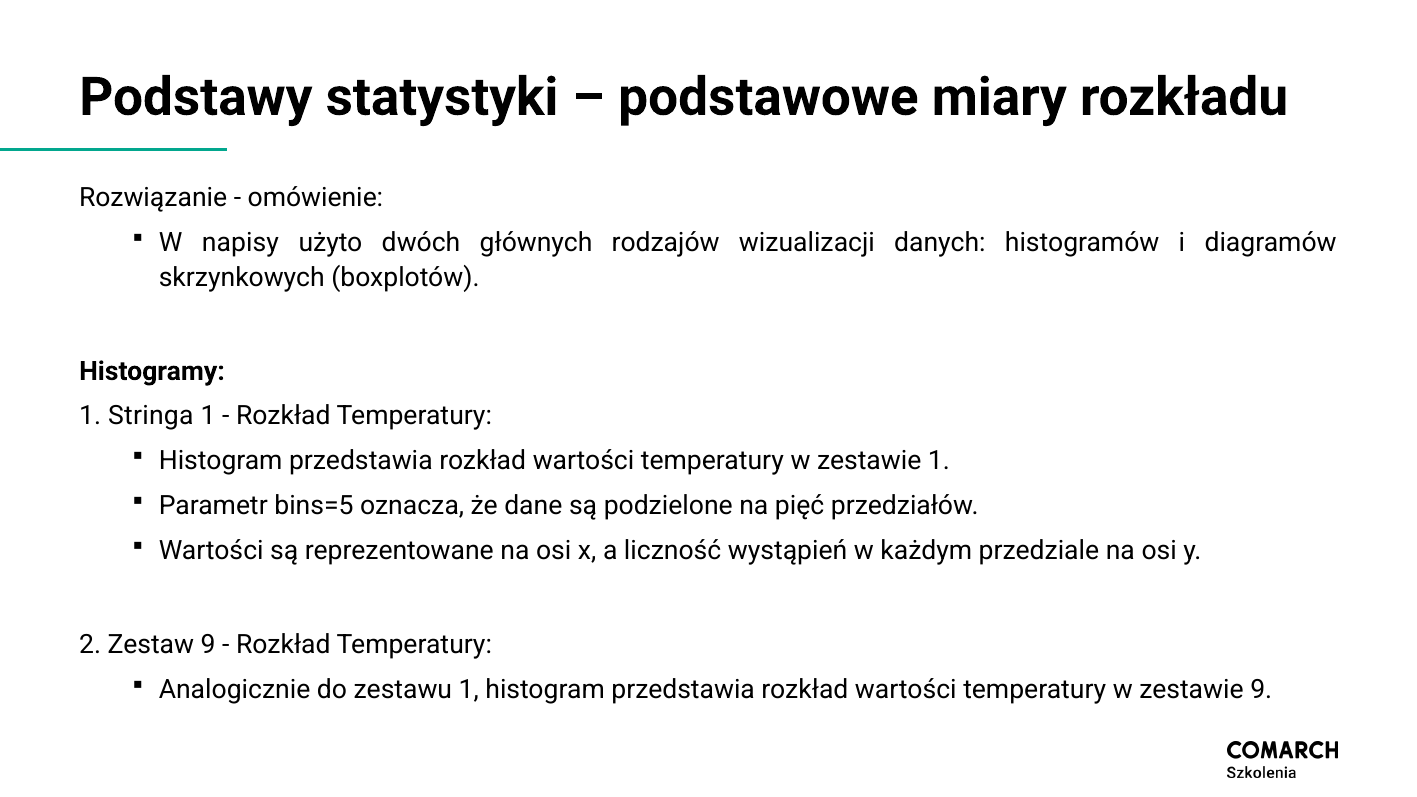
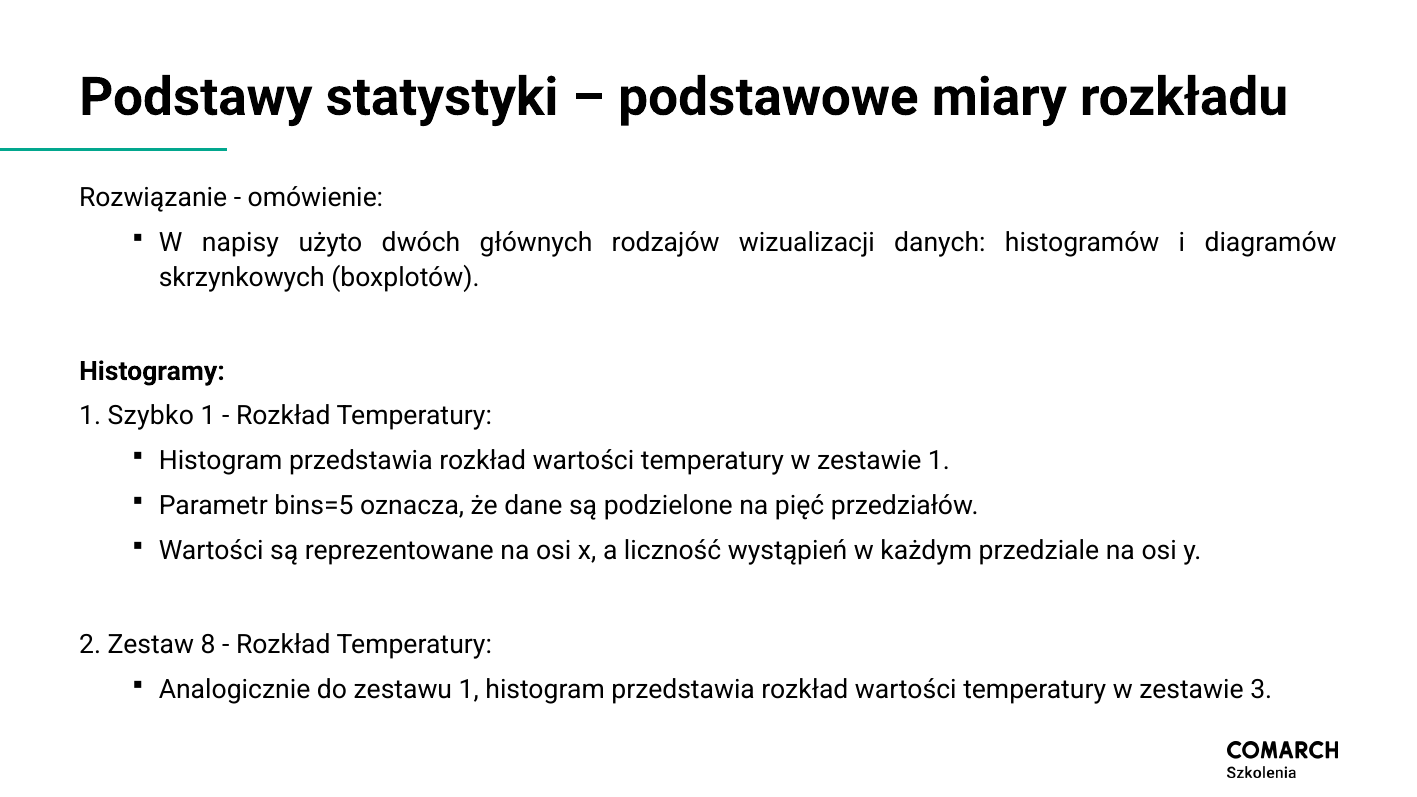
Stringa: Stringa -> Szybko
Zestaw 9: 9 -> 8
zestawie 9: 9 -> 3
